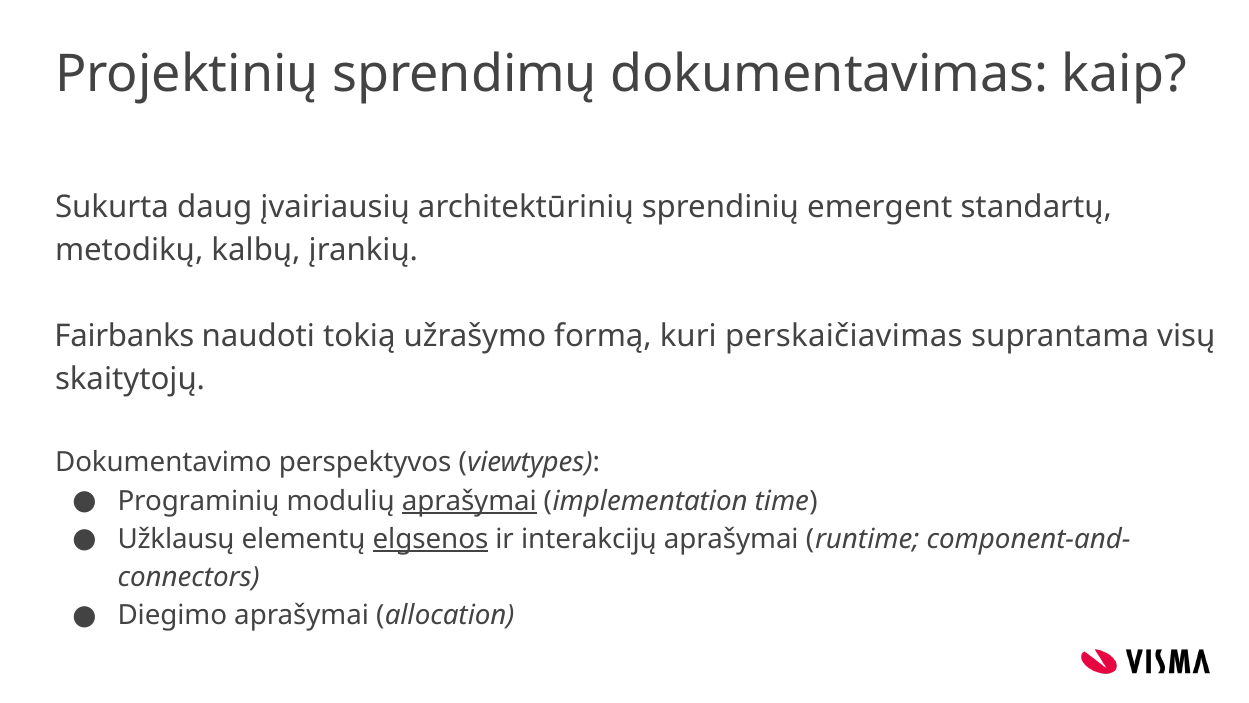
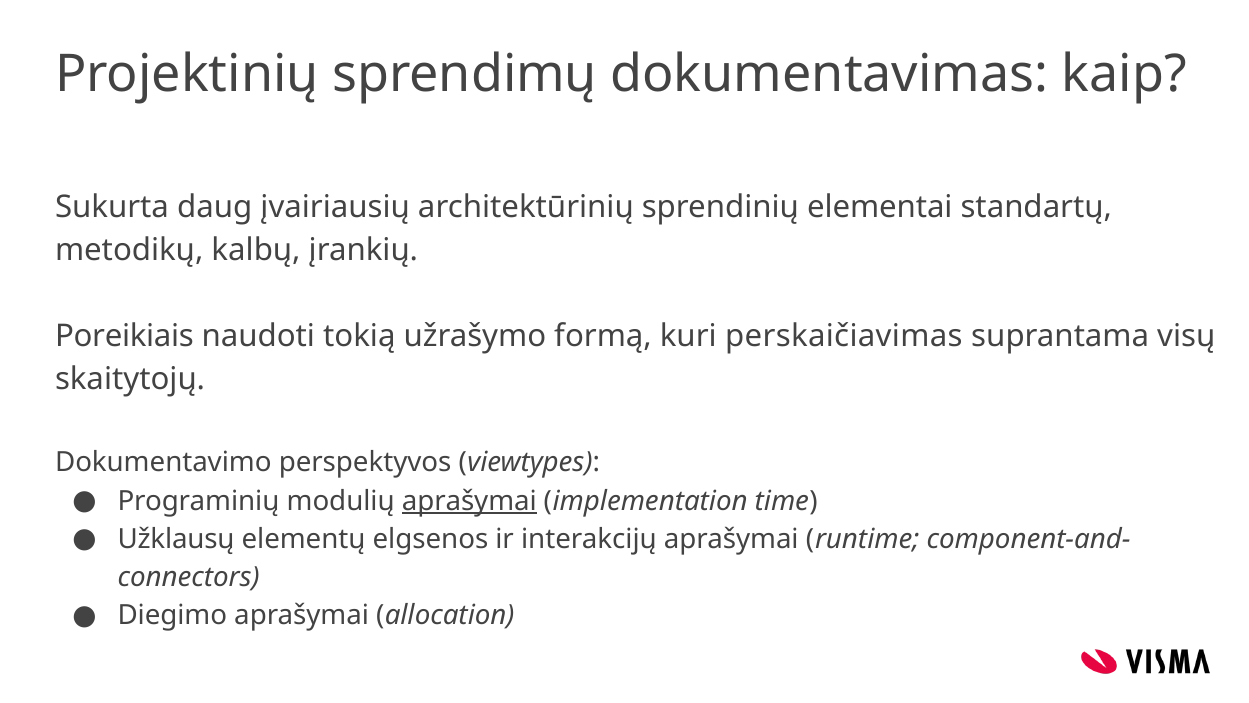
emergent: emergent -> elementai
Fairbanks: Fairbanks -> Poreikiais
elgsenos underline: present -> none
